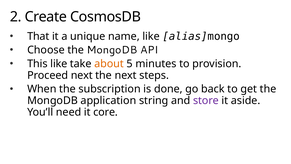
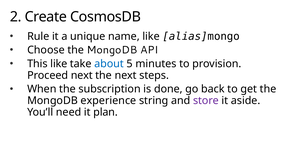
That: That -> Rule
about colour: orange -> blue
application: application -> experience
core: core -> plan
